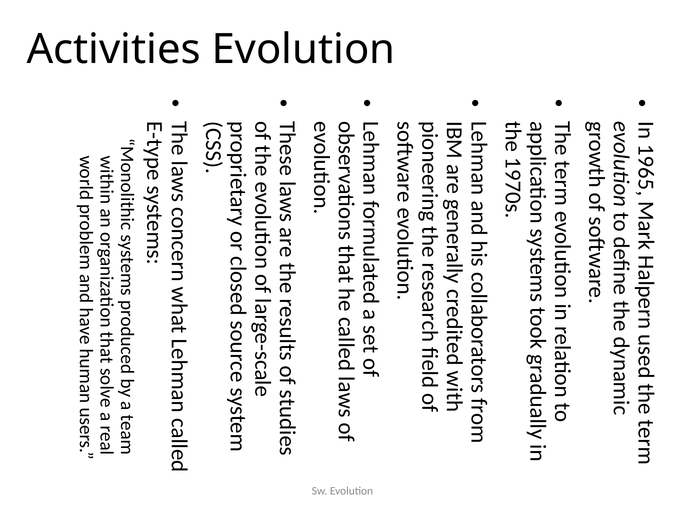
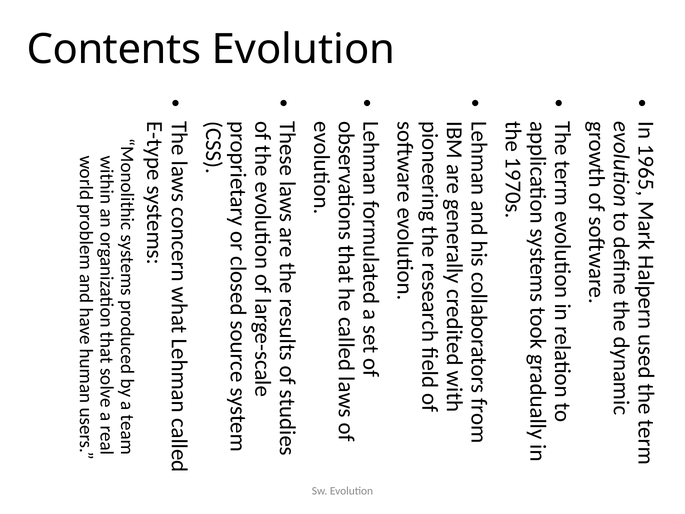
Activities: Activities -> Contents
